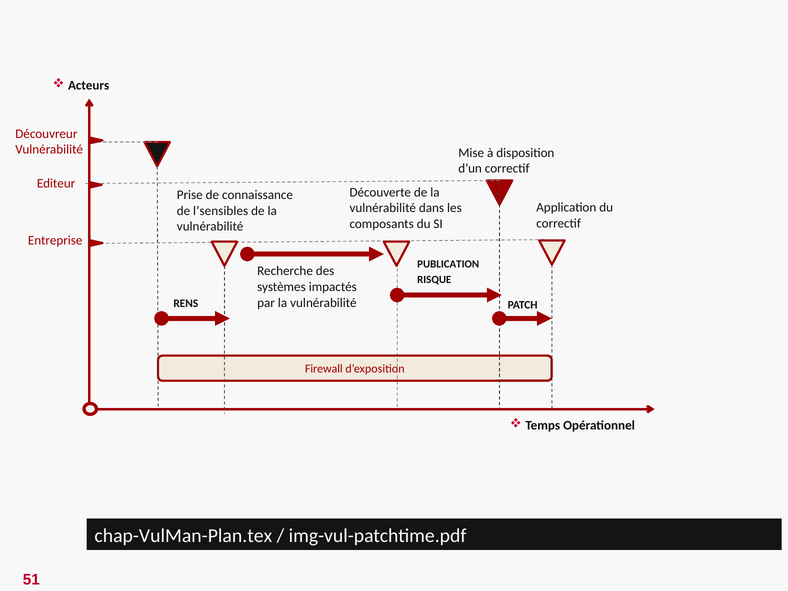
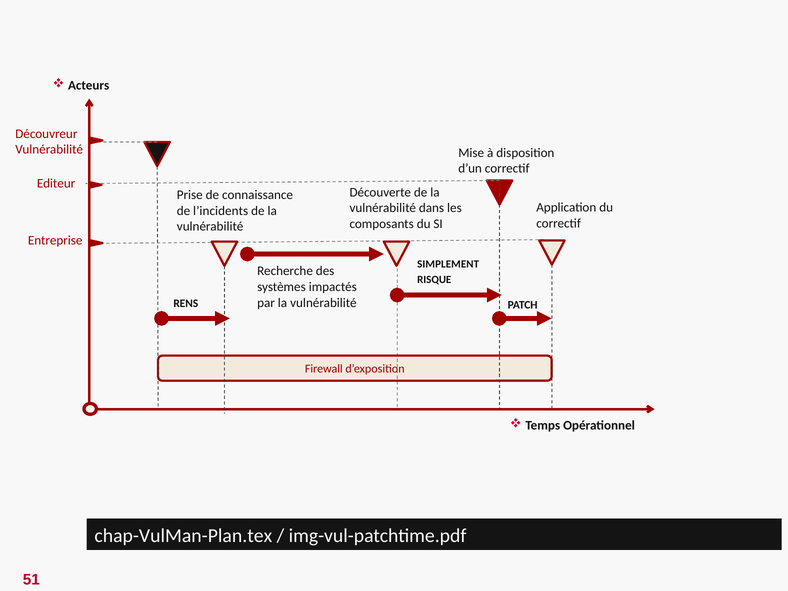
l’sensibles: l’sensibles -> l’incidents
PUBLICATION: PUBLICATION -> SIMPLEMENT
